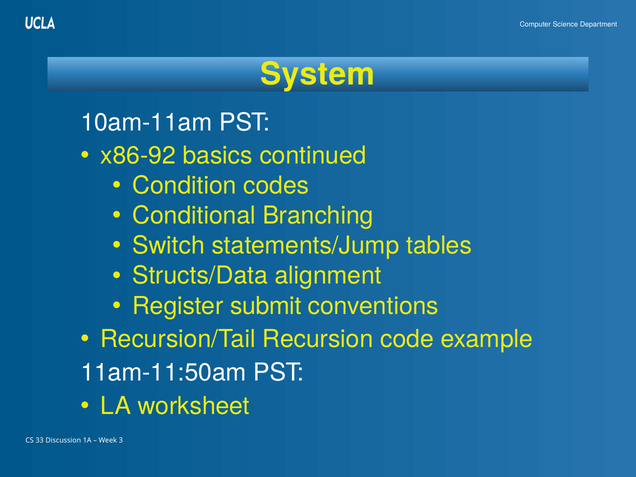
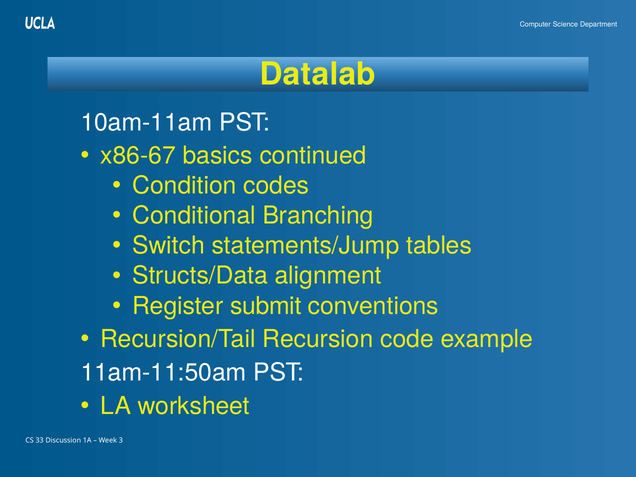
System: System -> Datalab
x86-92: x86-92 -> x86-67
